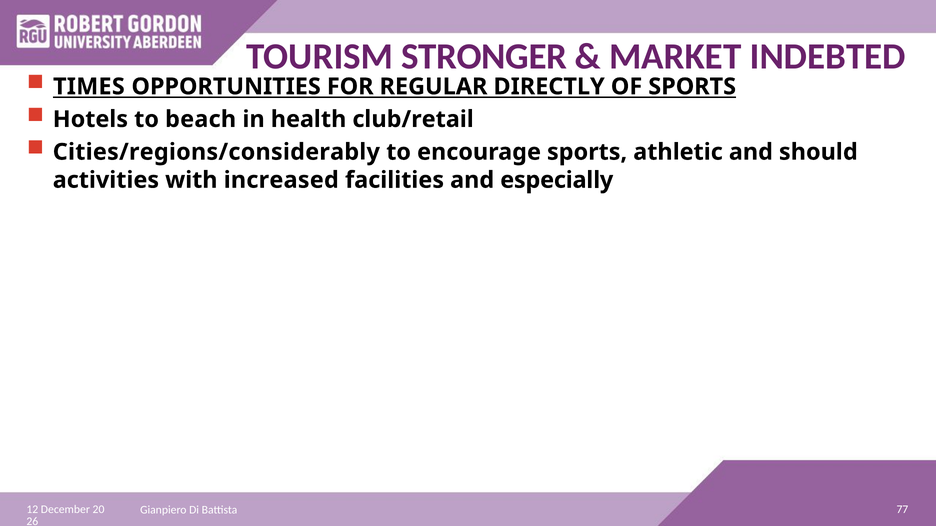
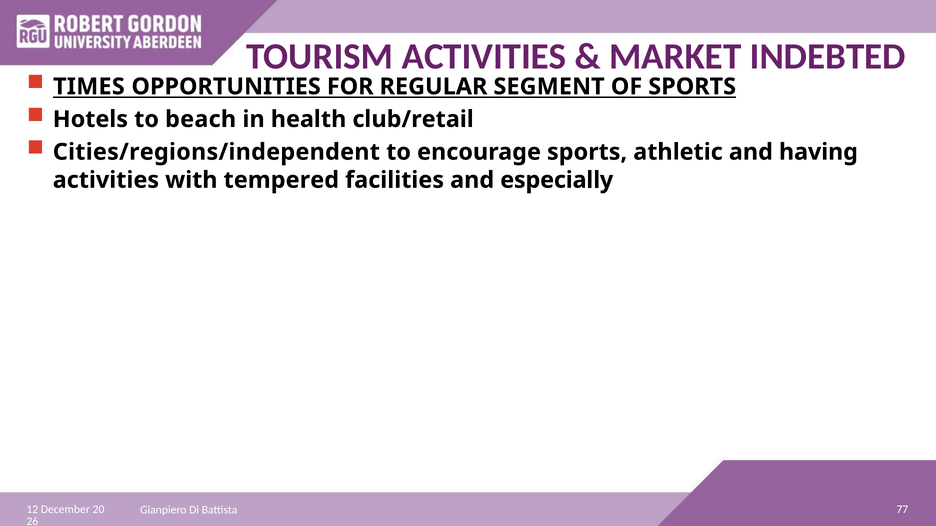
TOURISM STRONGER: STRONGER -> ACTIVITIES
DIRECTLY: DIRECTLY -> SEGMENT
Cities/regions/considerably: Cities/regions/considerably -> Cities/regions/independent
should: should -> having
increased: increased -> tempered
